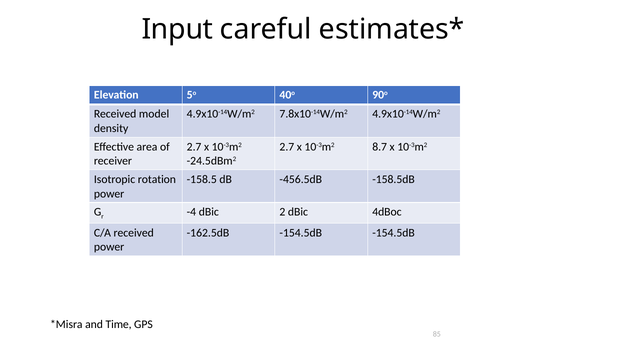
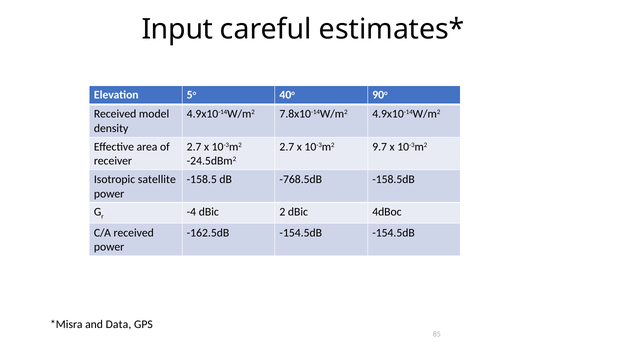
8.7: 8.7 -> 9.7
rotation: rotation -> satellite
-456.5dB: -456.5dB -> -768.5dB
Time: Time -> Data
